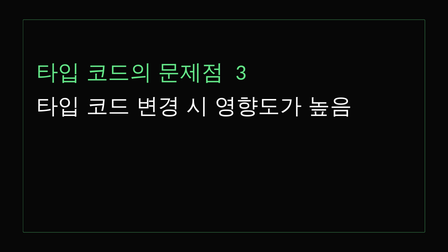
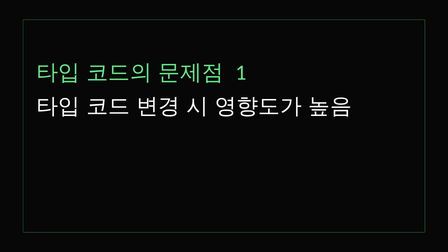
3: 3 -> 1
